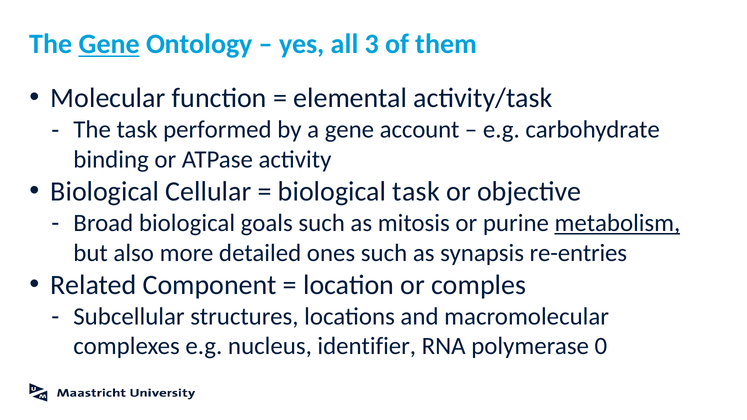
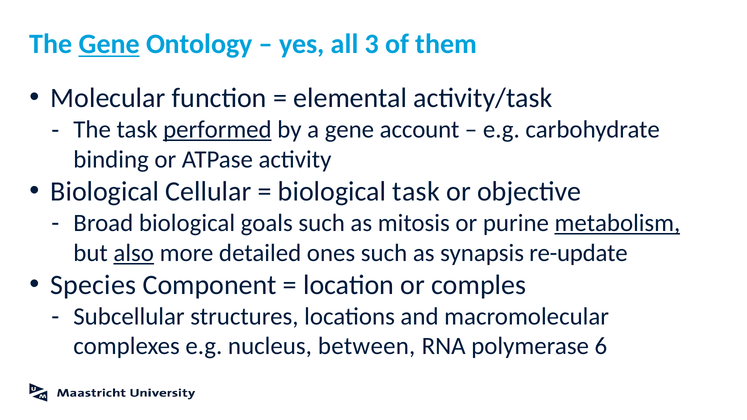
performed underline: none -> present
also underline: none -> present
re-entries: re-entries -> re-update
Related: Related -> Species
identifier: identifier -> between
0: 0 -> 6
